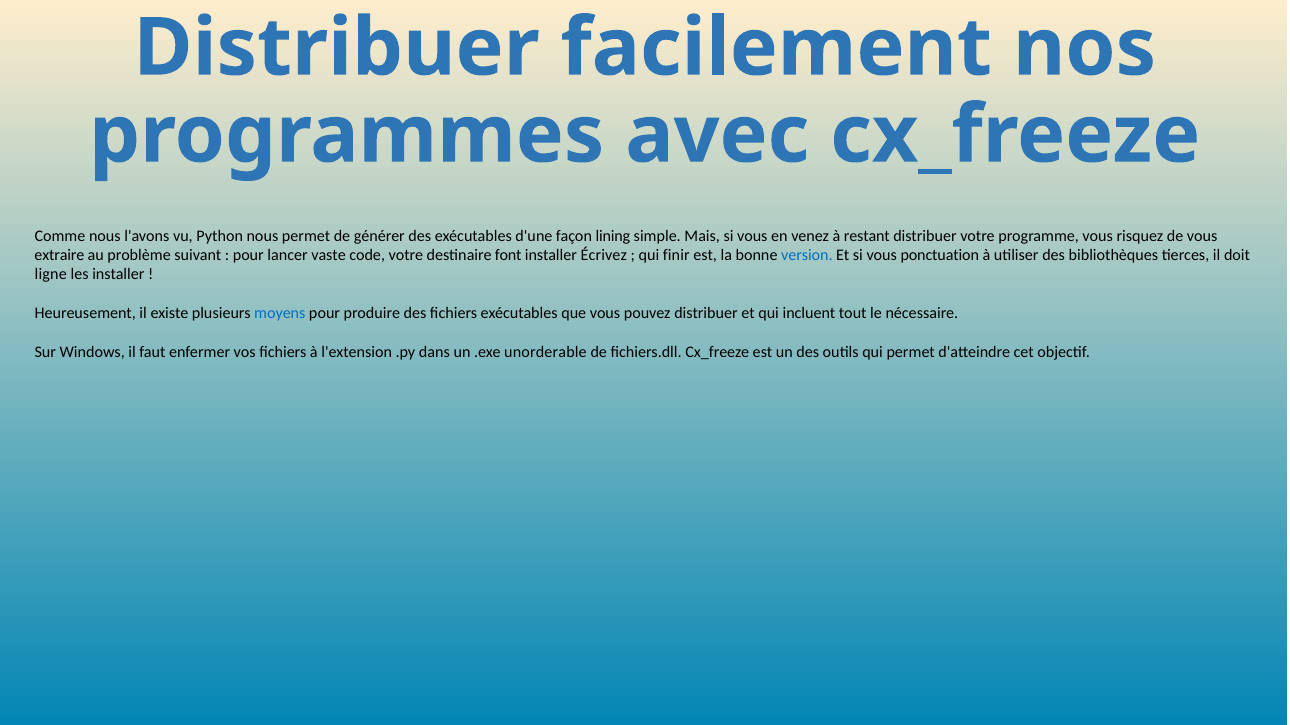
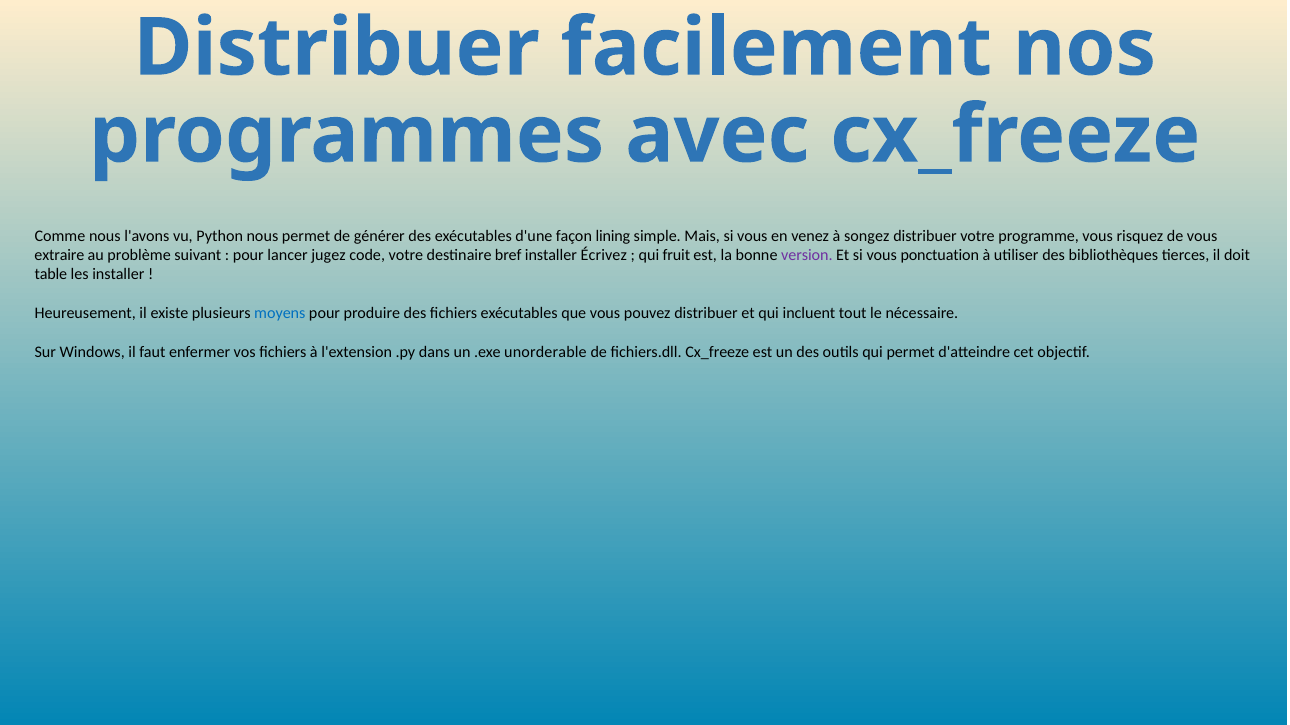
restant: restant -> songez
vaste: vaste -> jugez
font: font -> bref
finir: finir -> fruit
version colour: blue -> purple
ligne: ligne -> table
